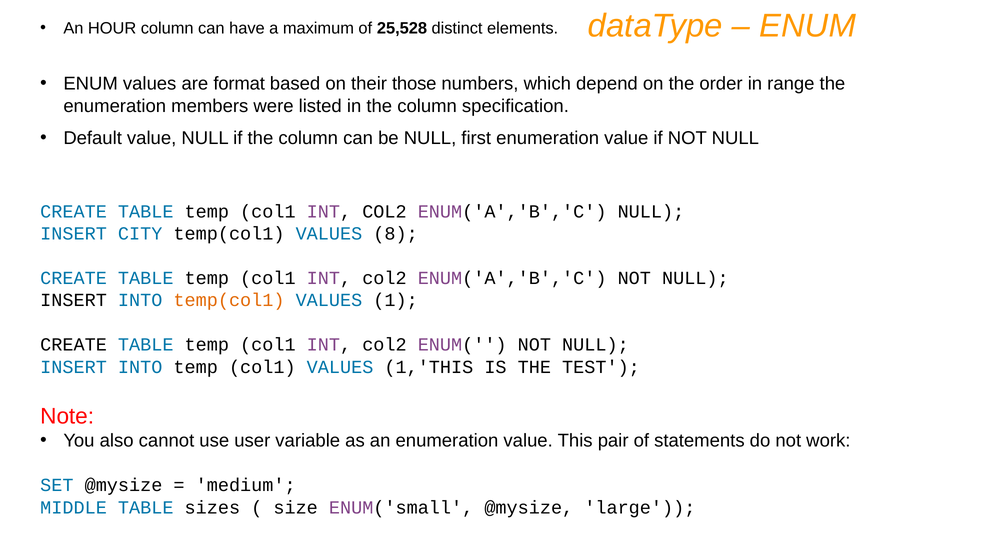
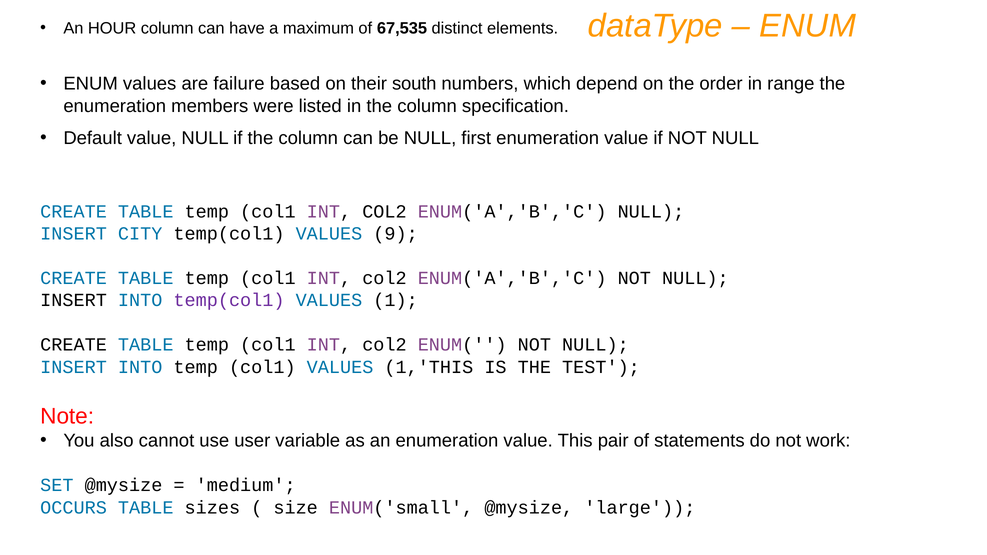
25,528: 25,528 -> 67,535
format: format -> failure
those: those -> south
8: 8 -> 9
temp(col1 at (229, 300) colour: orange -> purple
MIDDLE: MIDDLE -> OCCURS
